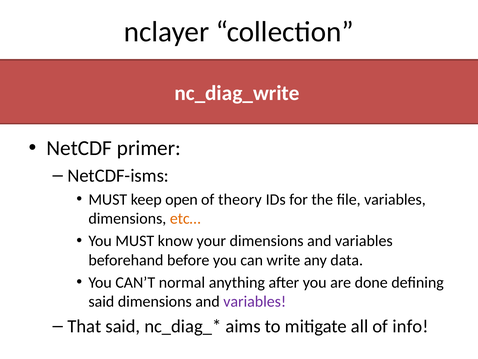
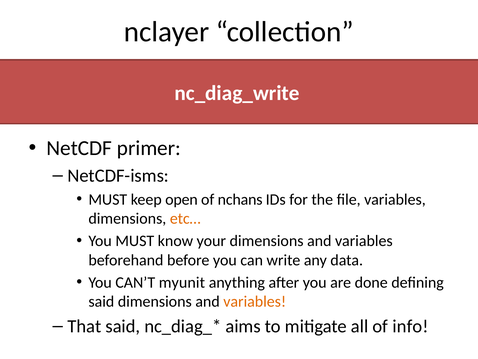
theory: theory -> nchans
normal: normal -> myunit
variables at (255, 301) colour: purple -> orange
